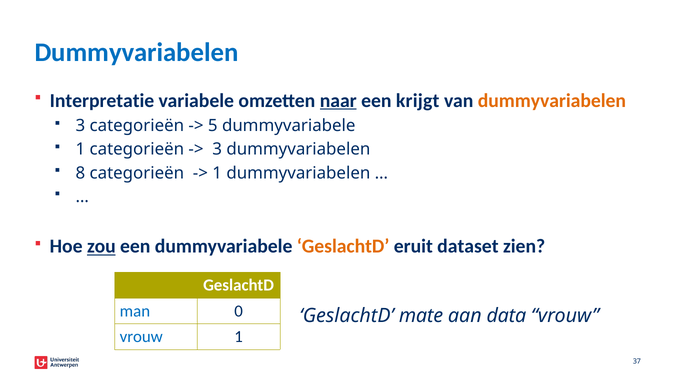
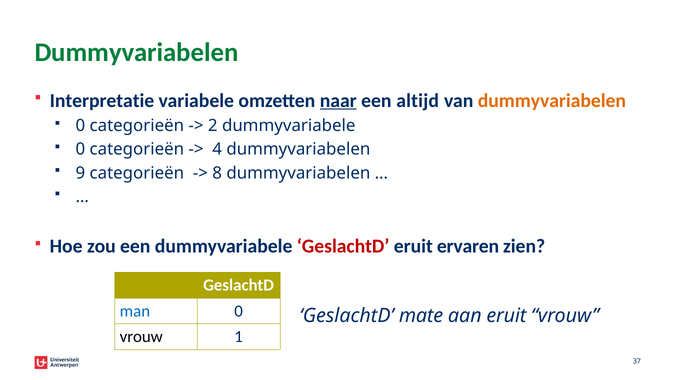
Dummyvariabelen at (136, 52) colour: blue -> green
krijgt: krijgt -> altijd
3 at (80, 126): 3 -> 0
5: 5 -> 2
1 at (80, 149): 1 -> 0
3 at (217, 149): 3 -> 4
8: 8 -> 9
1 at (217, 173): 1 -> 8
zou underline: present -> none
GeslachtD at (343, 246) colour: orange -> red
dataset: dataset -> ervaren
aan data: data -> eruit
vrouw at (141, 337) colour: blue -> black
